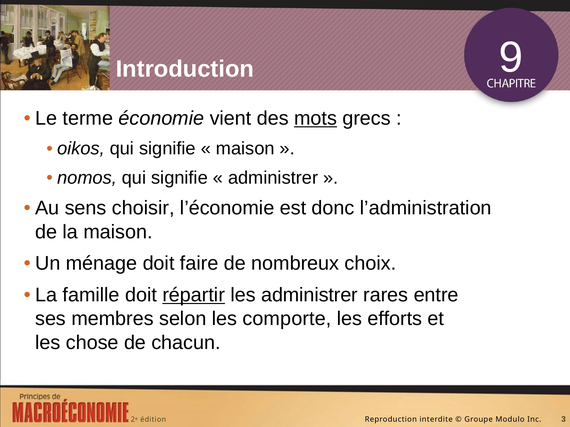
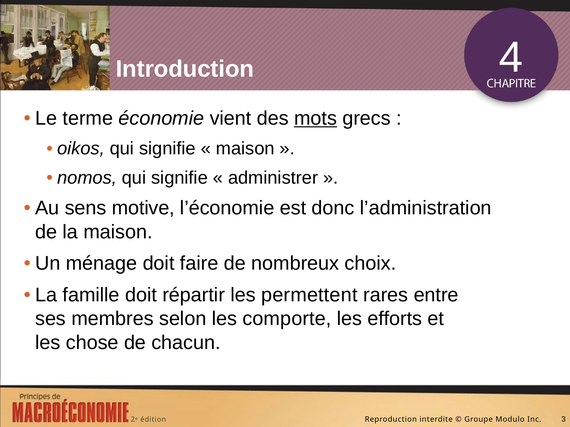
9: 9 -> 4
choisir: choisir -> motive
répartir underline: present -> none
les administrer: administrer -> permettent
